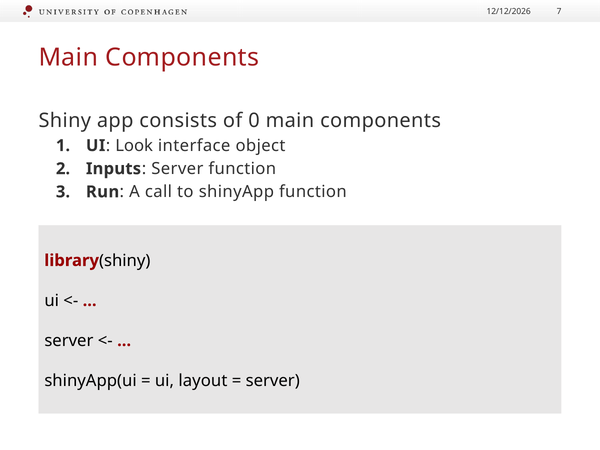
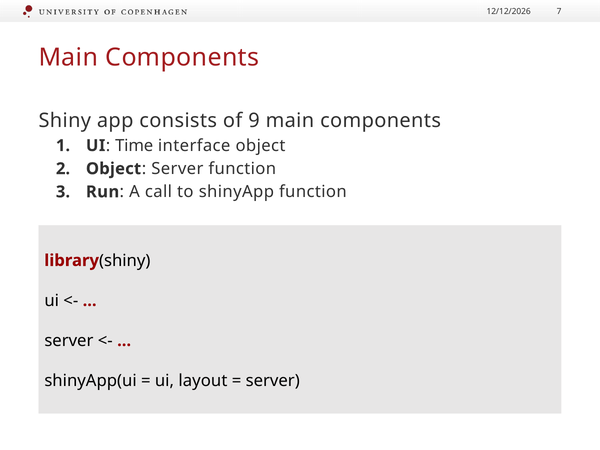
0: 0 -> 9
Look: Look -> Time
Inputs at (114, 169): Inputs -> Object
